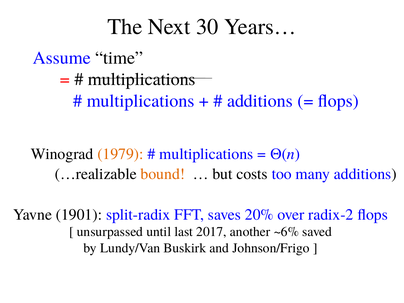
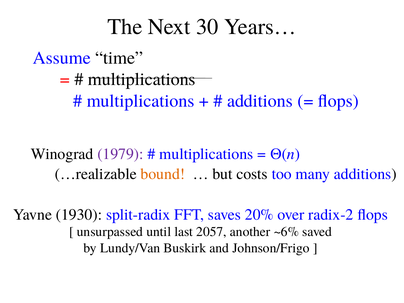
1979 colour: orange -> purple
1901: 1901 -> 1930
2017: 2017 -> 2057
